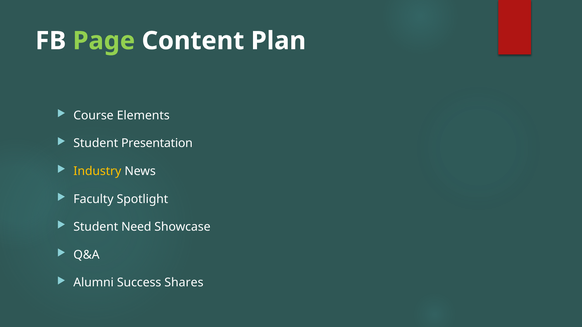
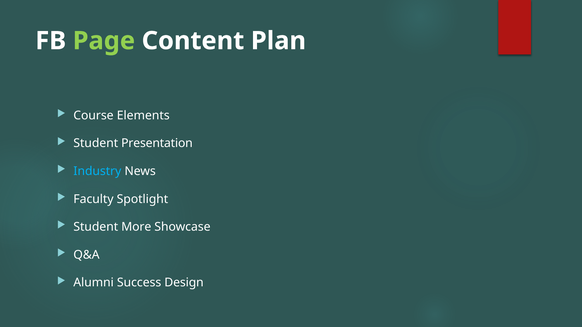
Industry colour: yellow -> light blue
Need: Need -> More
Shares: Shares -> Design
